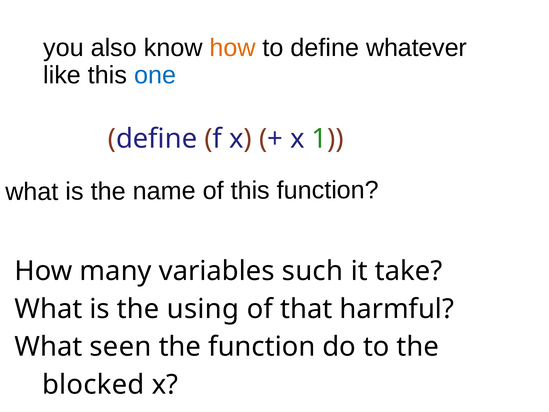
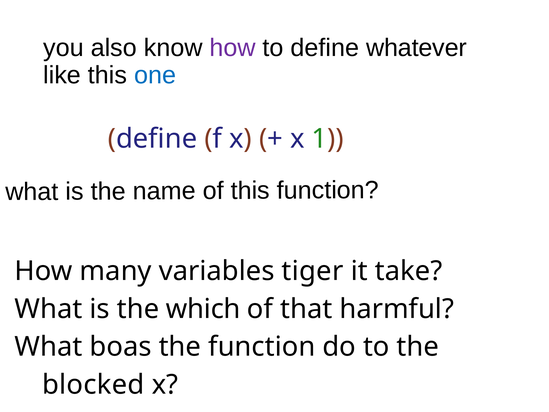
how at (233, 48) colour: orange -> purple
such: such -> tiger
using: using -> which
seen: seen -> boas
